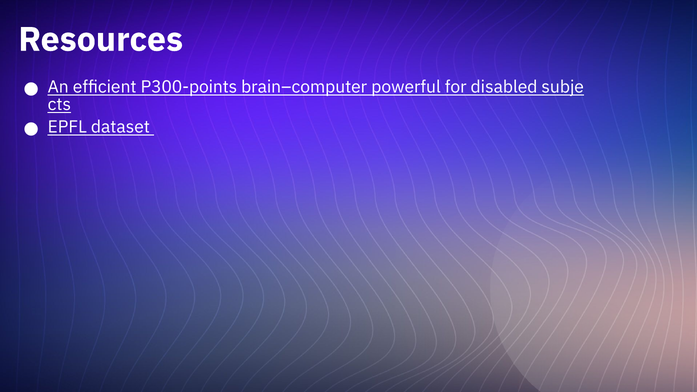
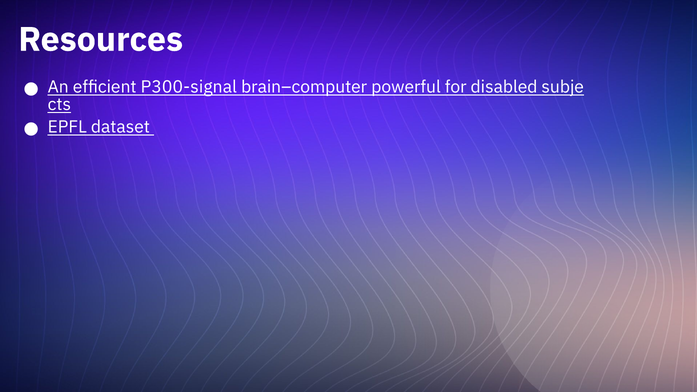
P300-points: P300-points -> P300-signal
